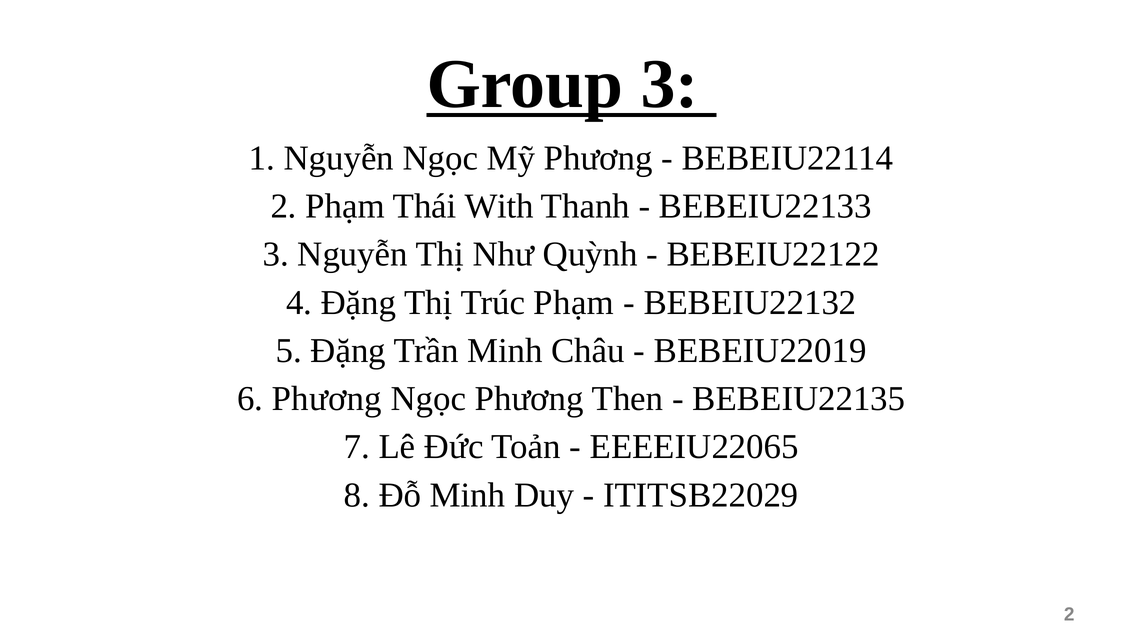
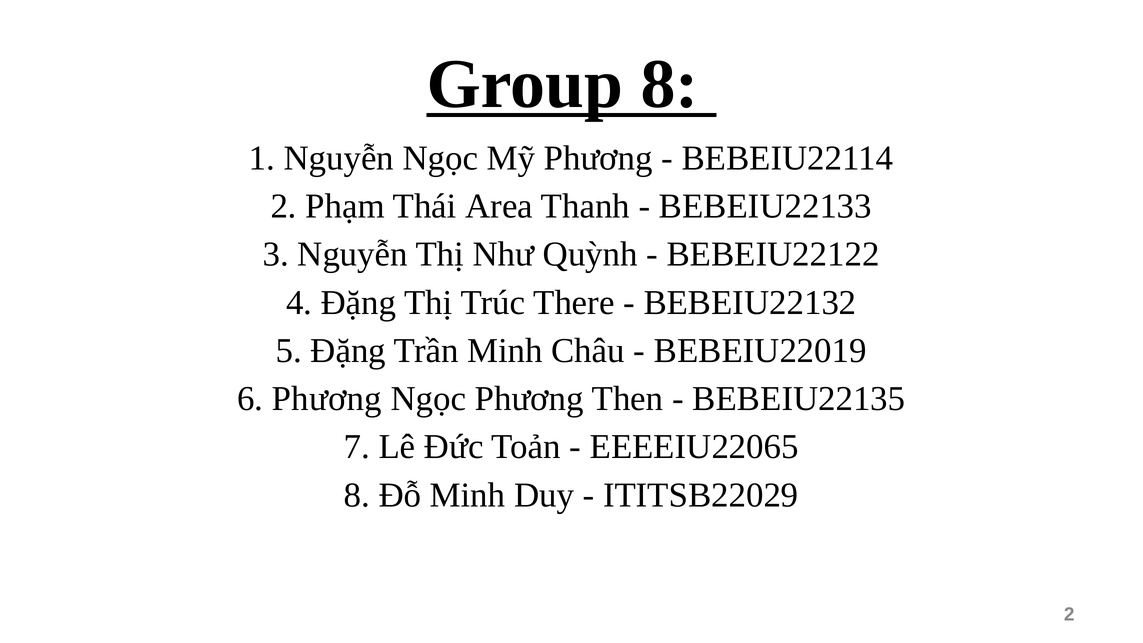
Group 3: 3 -> 8
With: With -> Area
Trúc Phạm: Phạm -> There
